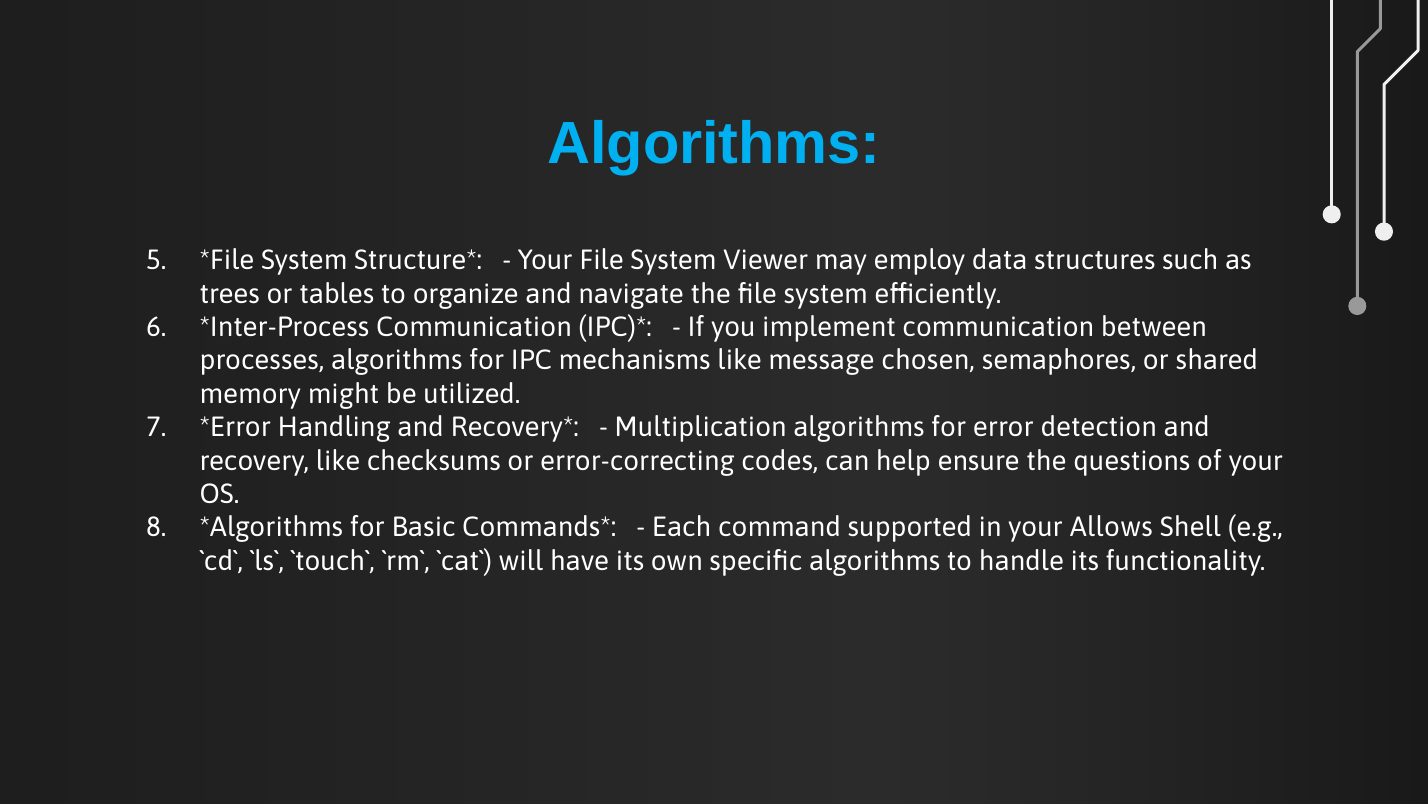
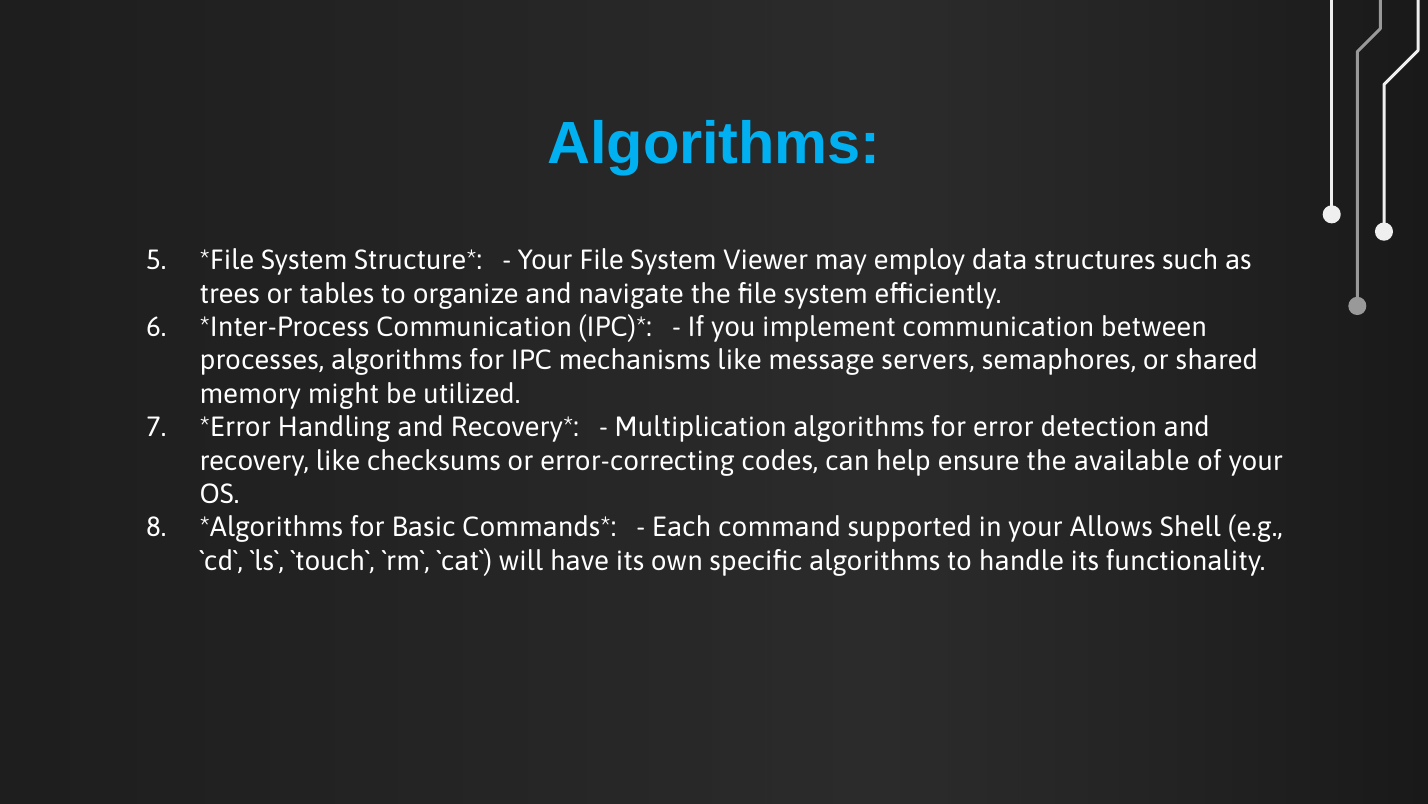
chosen: chosen -> servers
questions: questions -> available
